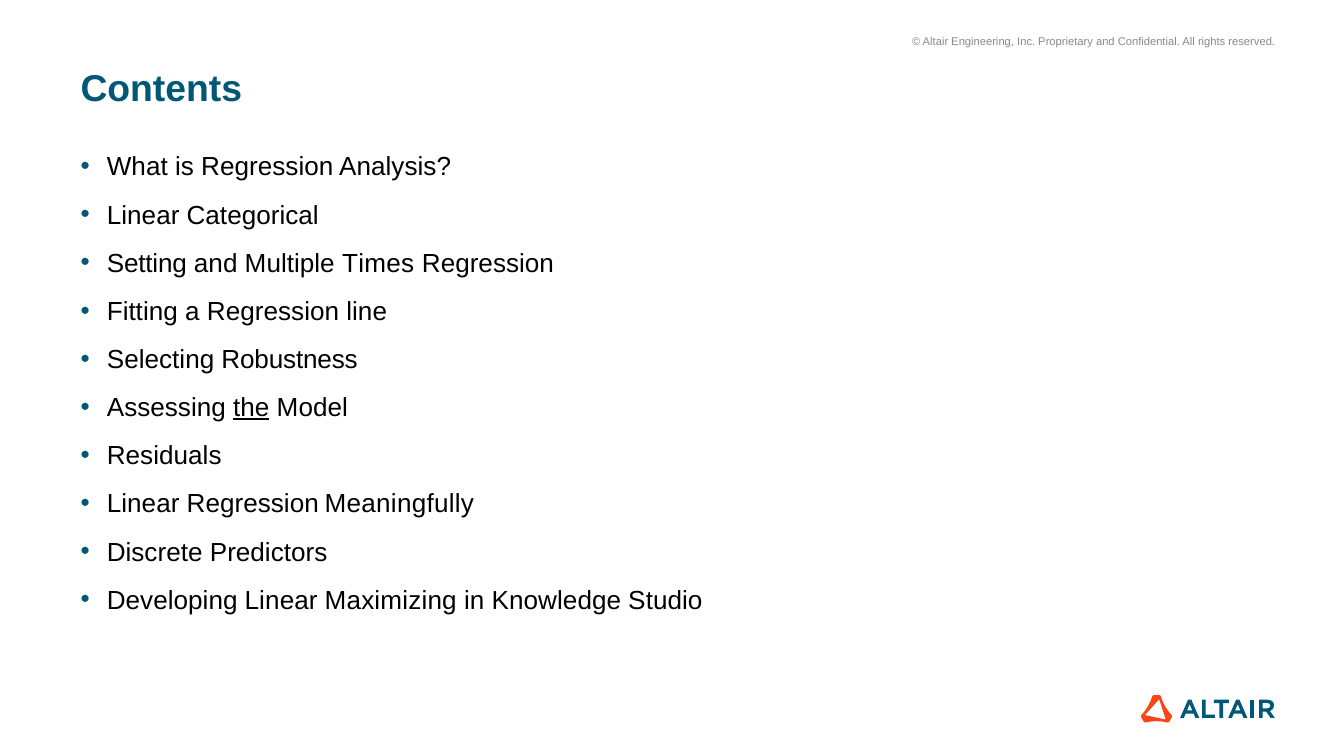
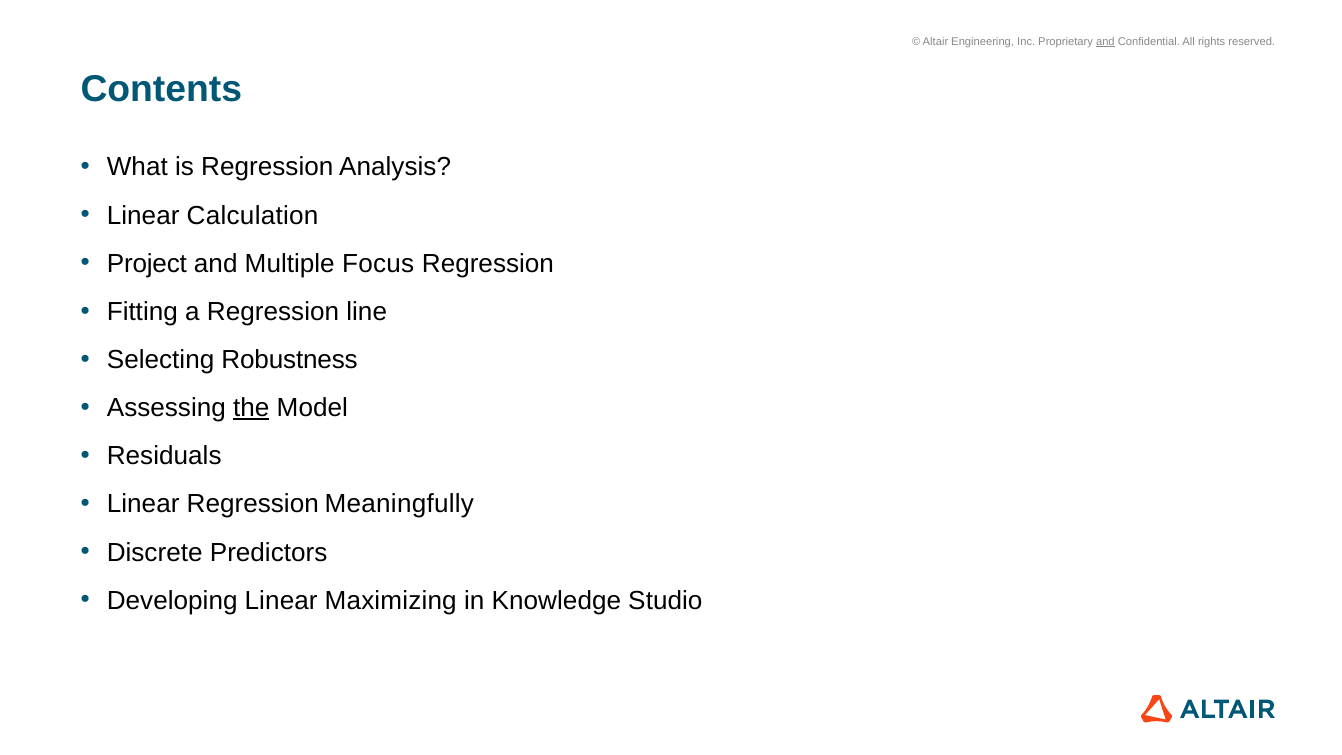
and at (1105, 41) underline: none -> present
Categorical: Categorical -> Calculation
Setting: Setting -> Project
Times: Times -> Focus
